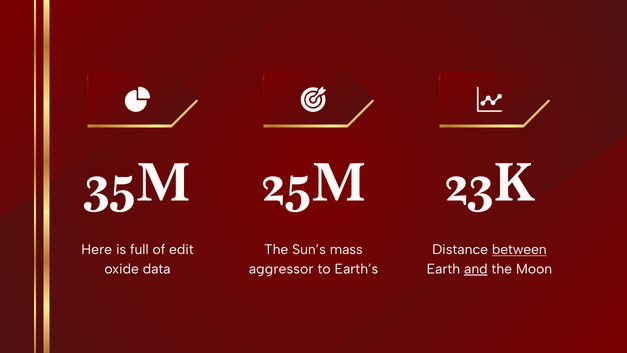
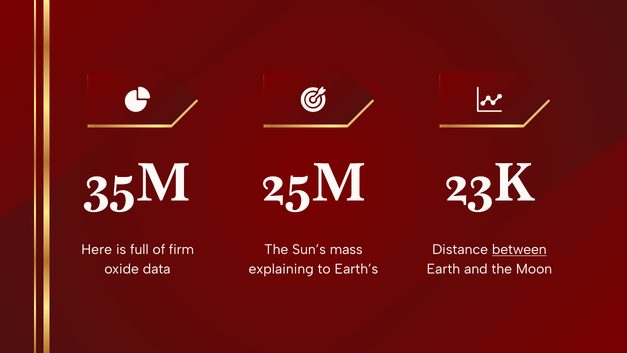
edit: edit -> firm
aggressor: aggressor -> explaining
and underline: present -> none
